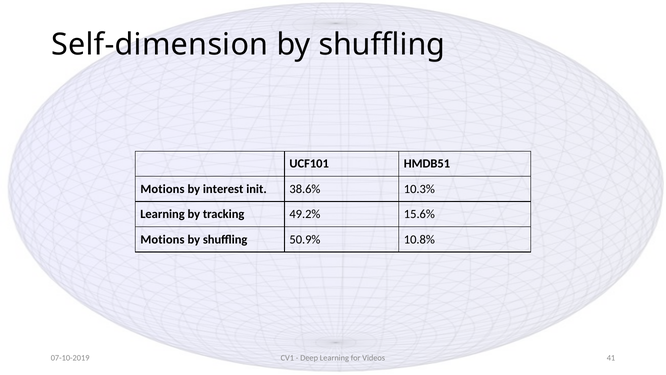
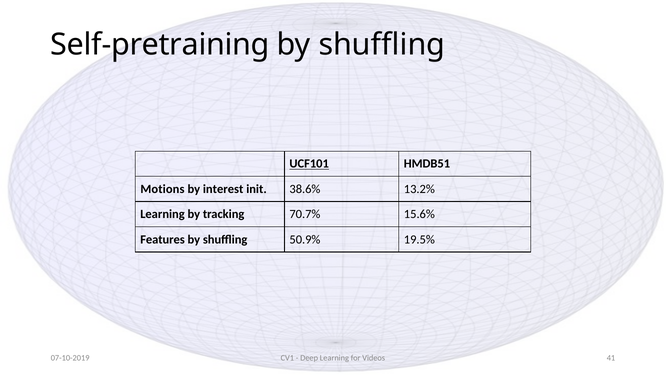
Self-dimension: Self-dimension -> Self-pretraining
UCF101 underline: none -> present
10.3%: 10.3% -> 13.2%
49.2%: 49.2% -> 70.7%
Motions at (162, 239): Motions -> Features
10.8%: 10.8% -> 19.5%
